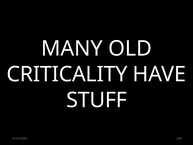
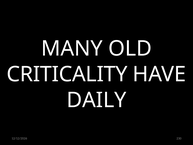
STUFF: STUFF -> DAILY
